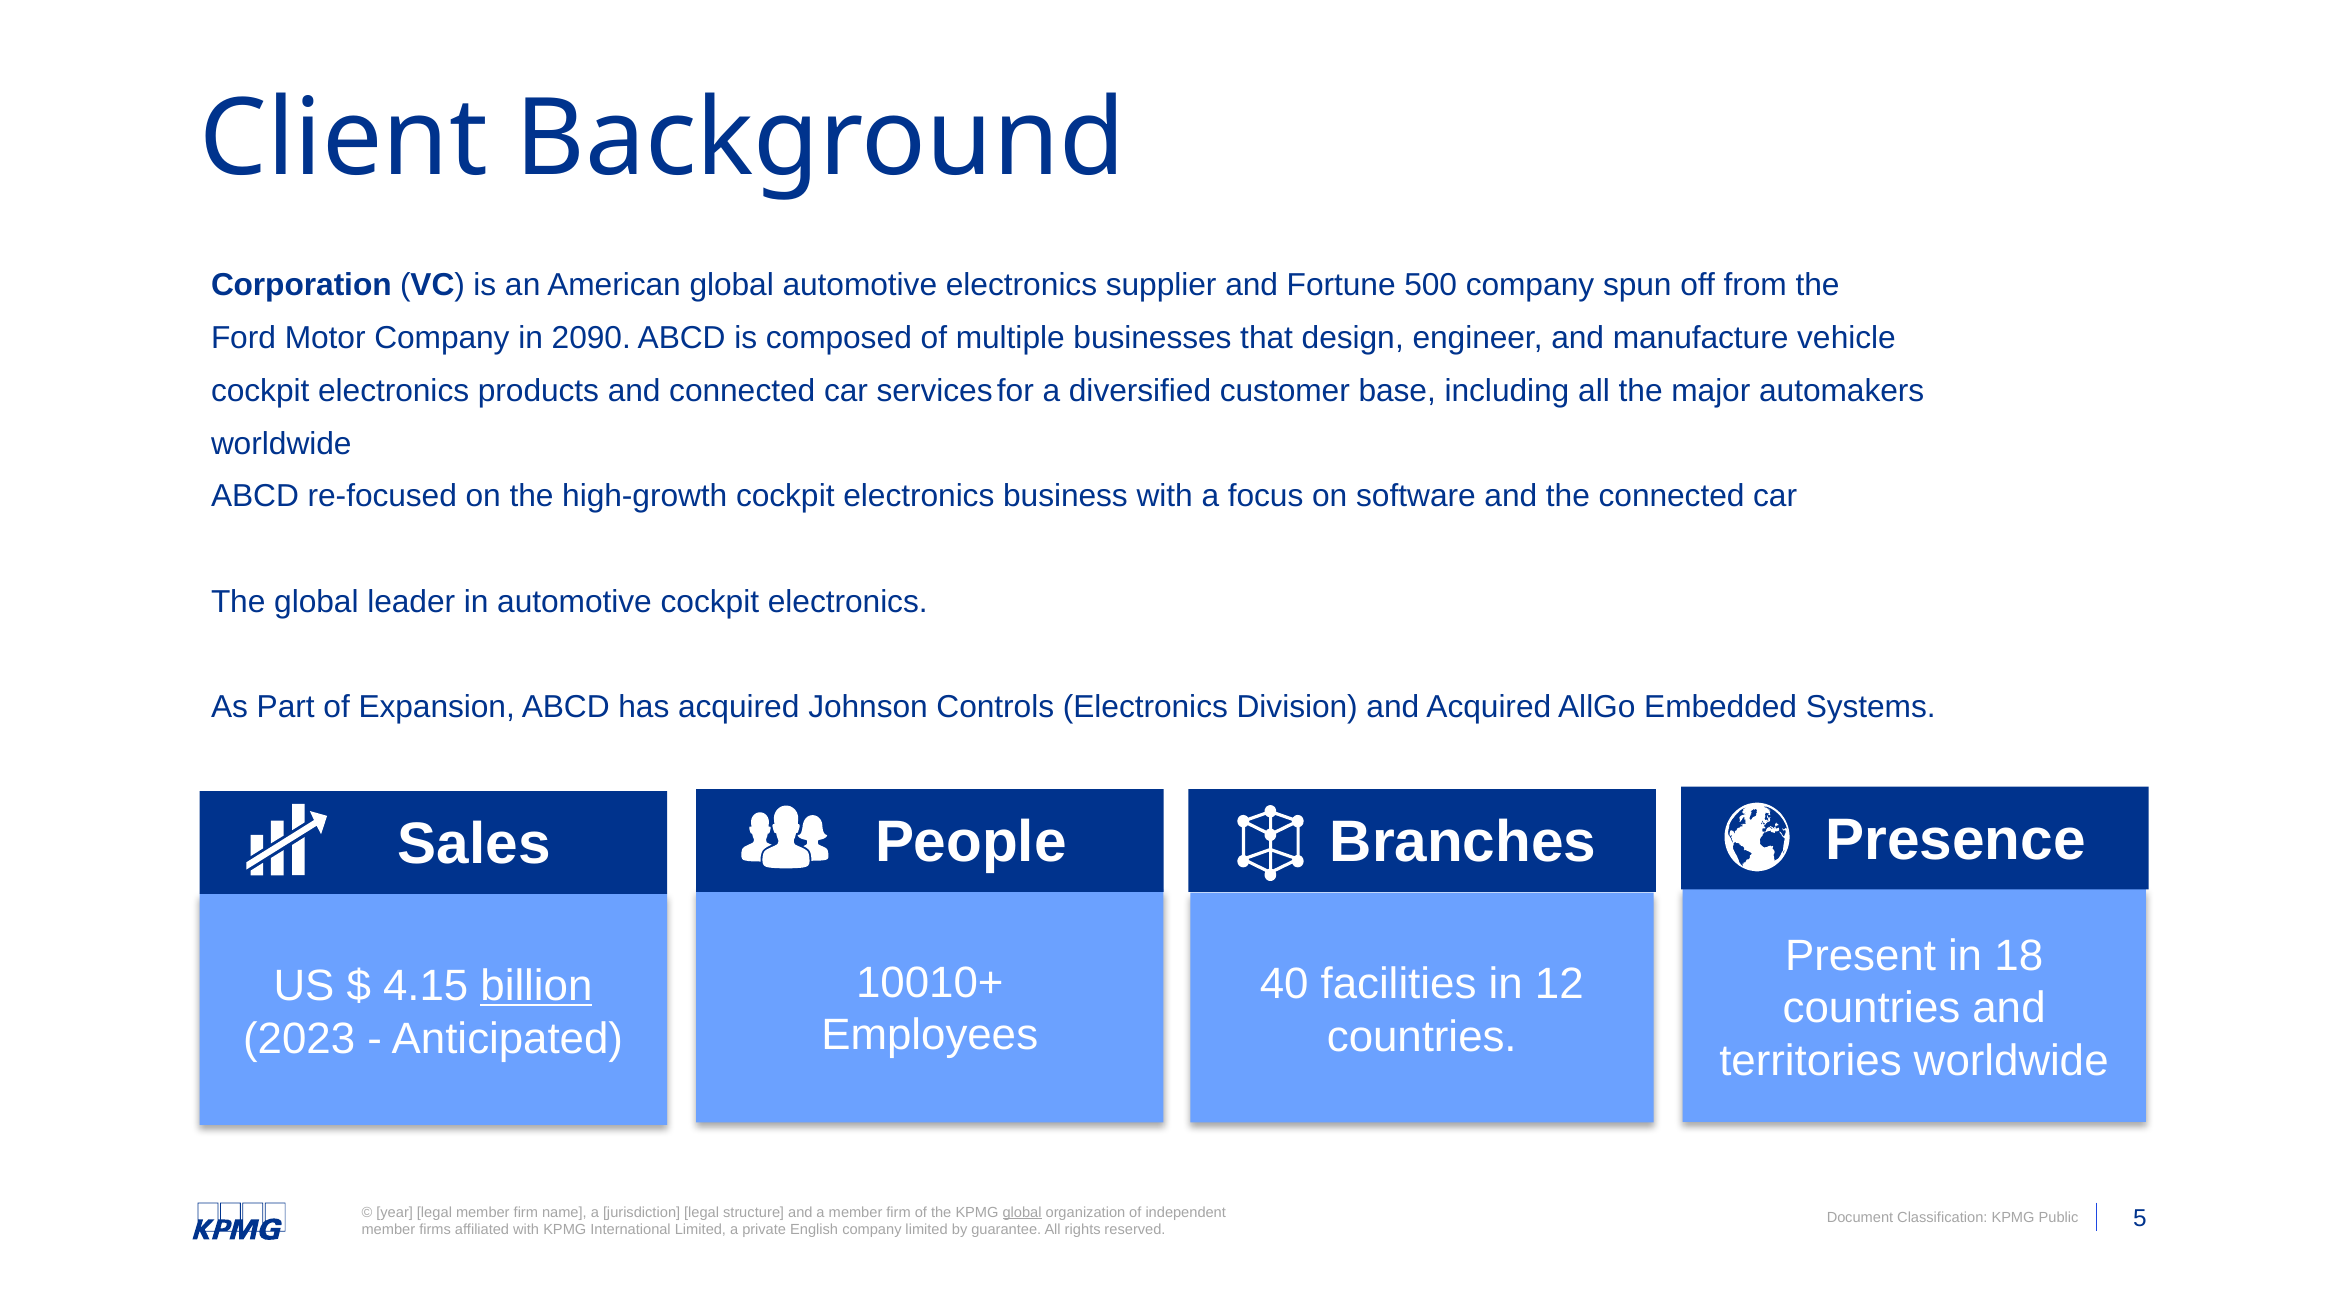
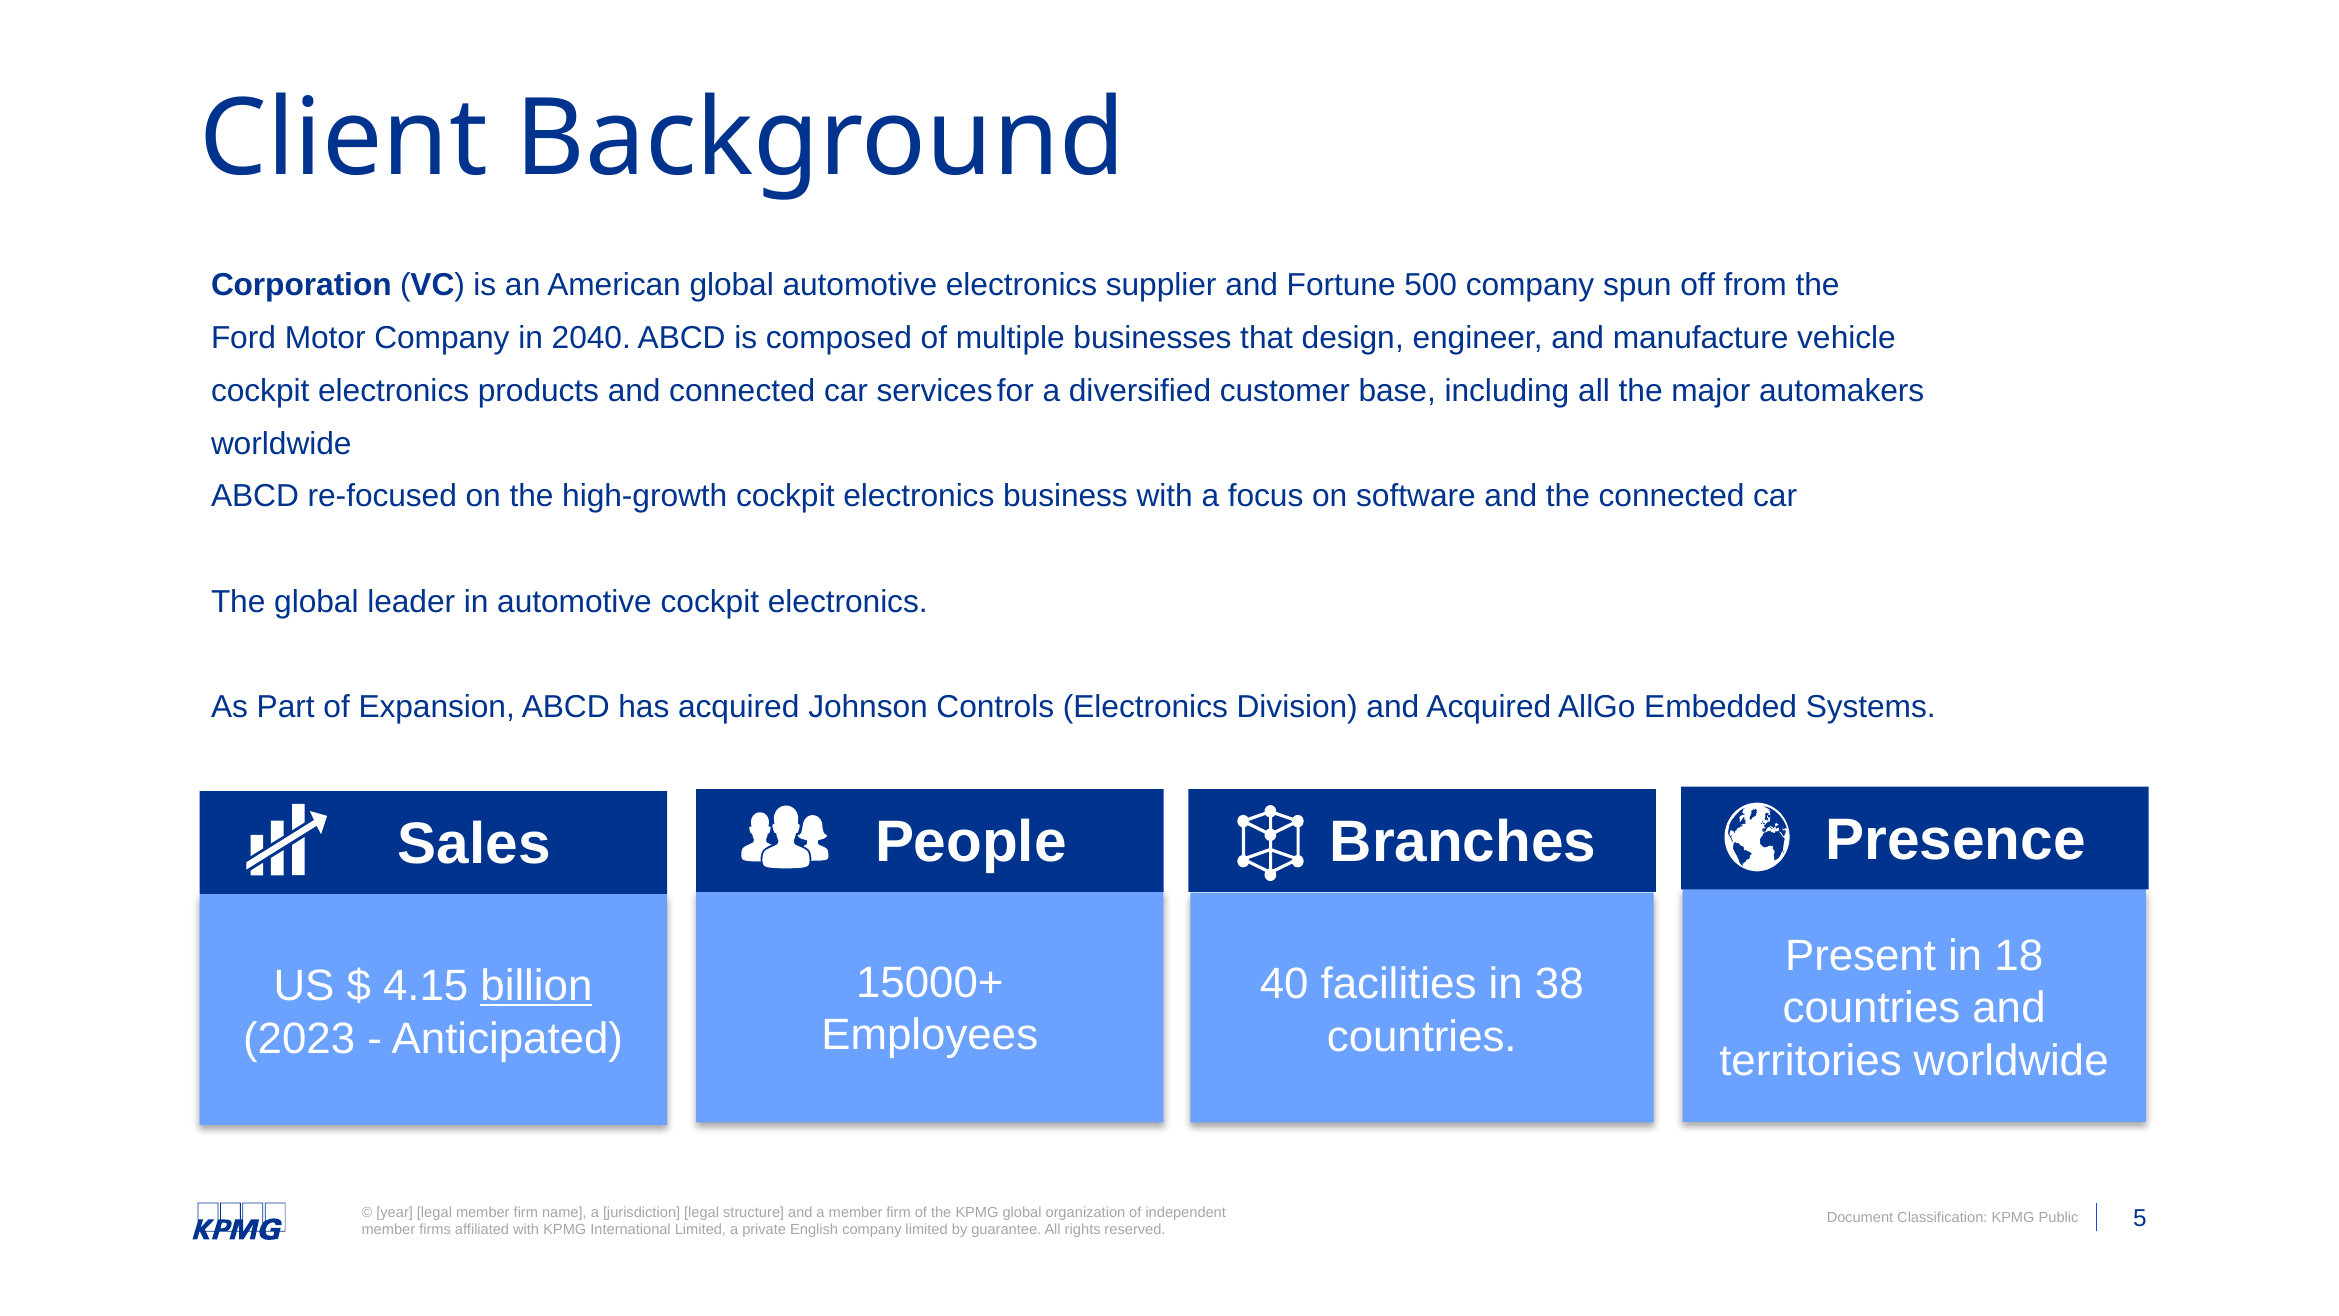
2090: 2090 -> 2040
10010+: 10010+ -> 15000+
12: 12 -> 38
global at (1022, 1212) underline: present -> none
